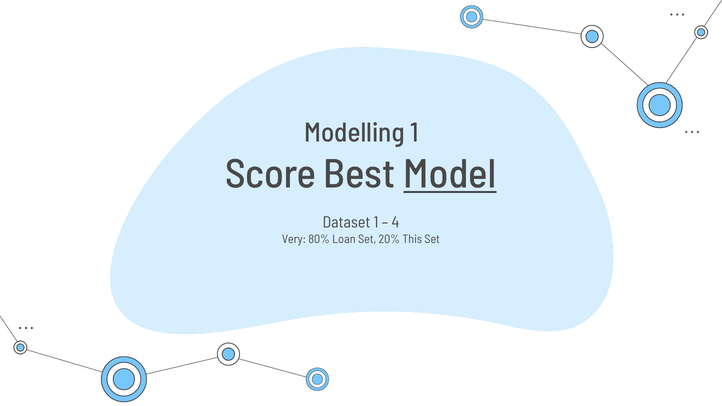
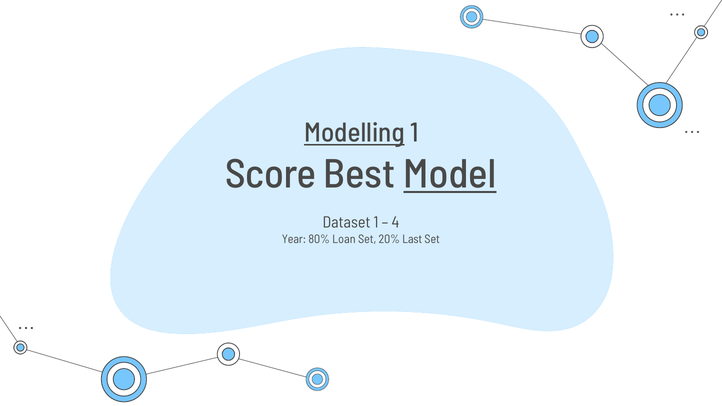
Modelling underline: none -> present
Very: Very -> Year
This: This -> Last
